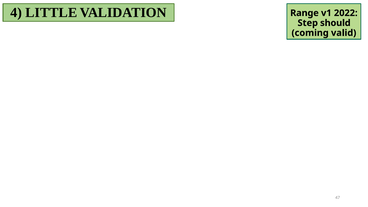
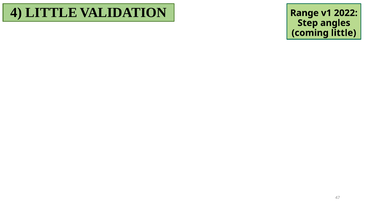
should: should -> angles
coming valid: valid -> little
